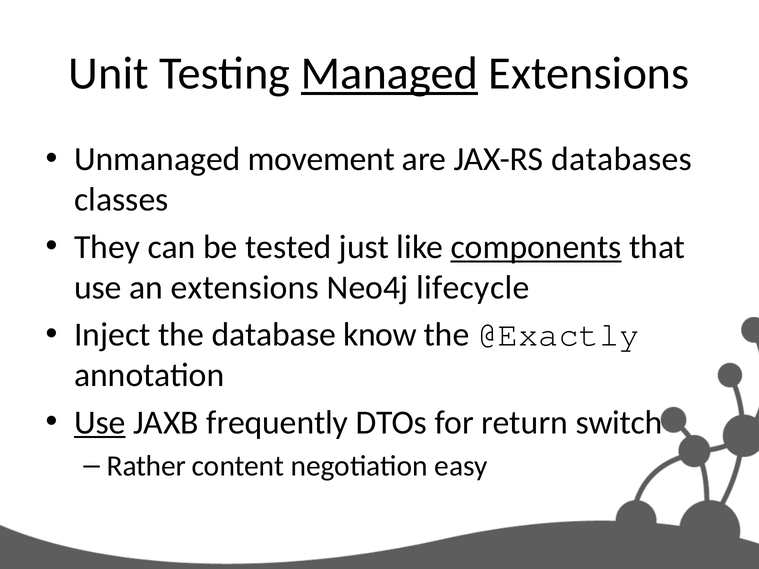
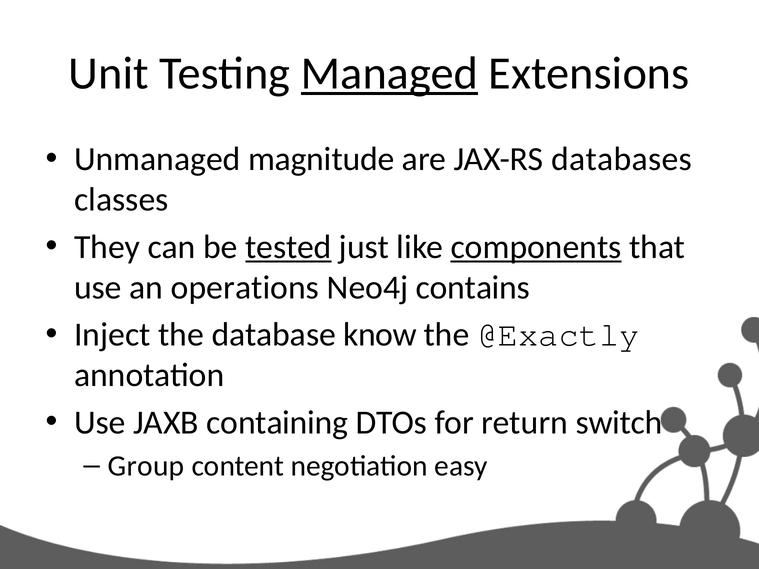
movement: movement -> magnitude
tested underline: none -> present
an extensions: extensions -> operations
lifecycle: lifecycle -> contains
Use at (100, 423) underline: present -> none
frequently: frequently -> containing
Rather: Rather -> Group
